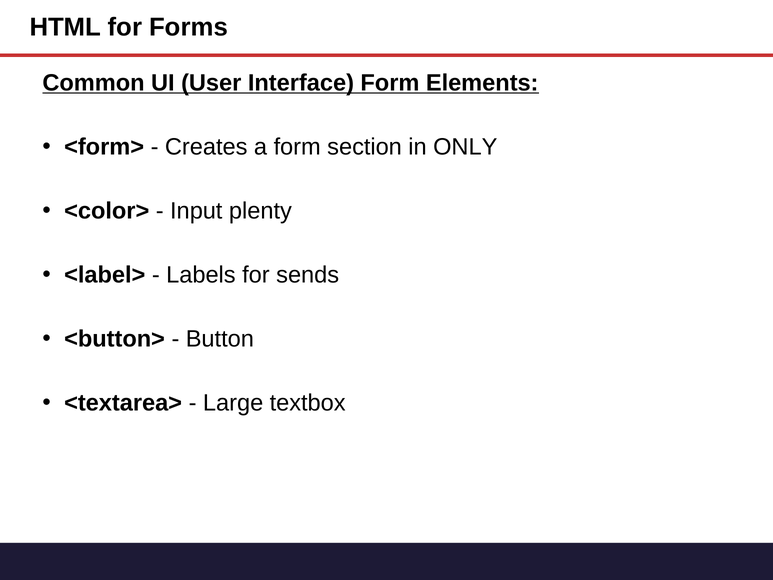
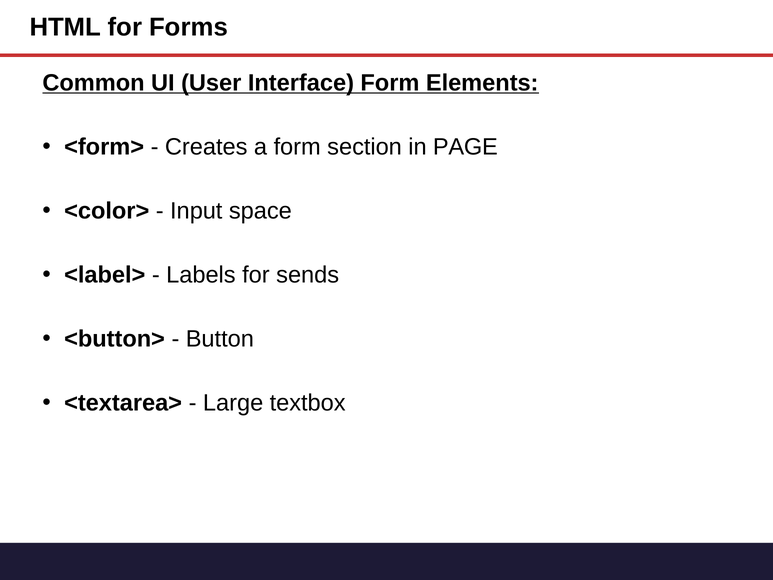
ONLY: ONLY -> PAGE
plenty: plenty -> space
